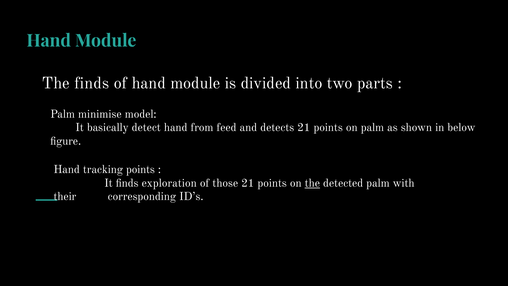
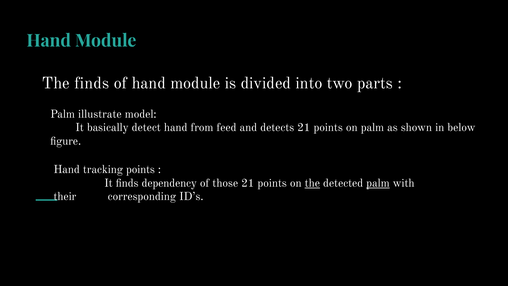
minimise: minimise -> illustrate
exploration: exploration -> dependency
palm at (378, 183) underline: none -> present
